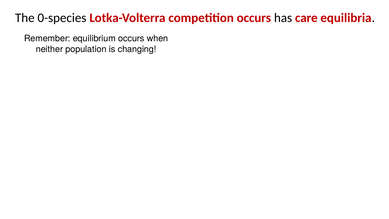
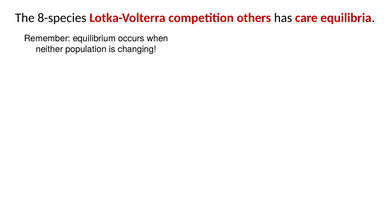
0-species: 0-species -> 8-species
competition occurs: occurs -> others
